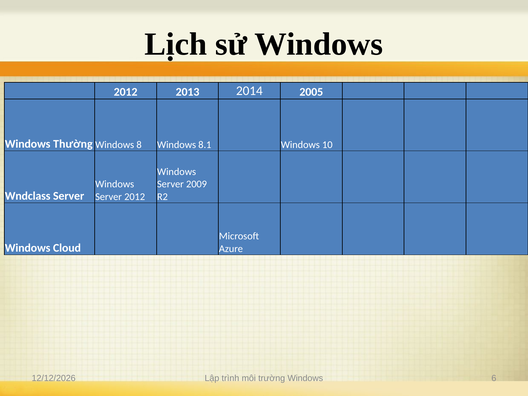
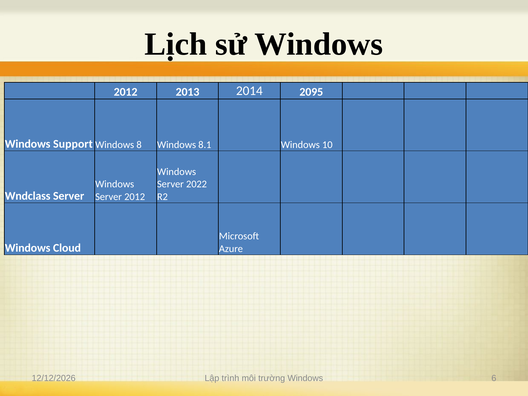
2005: 2005 -> 2095
Thường: Thường -> Support
2009: 2009 -> 2022
